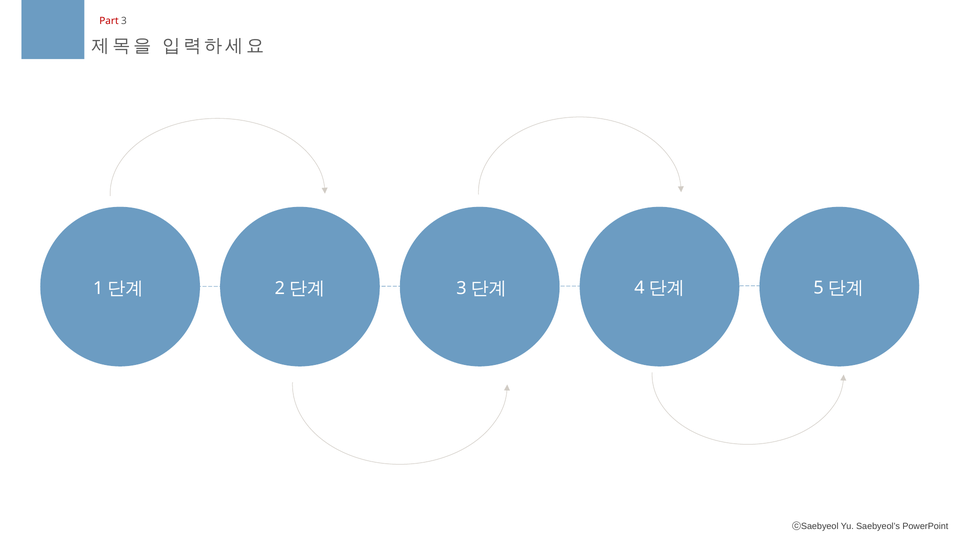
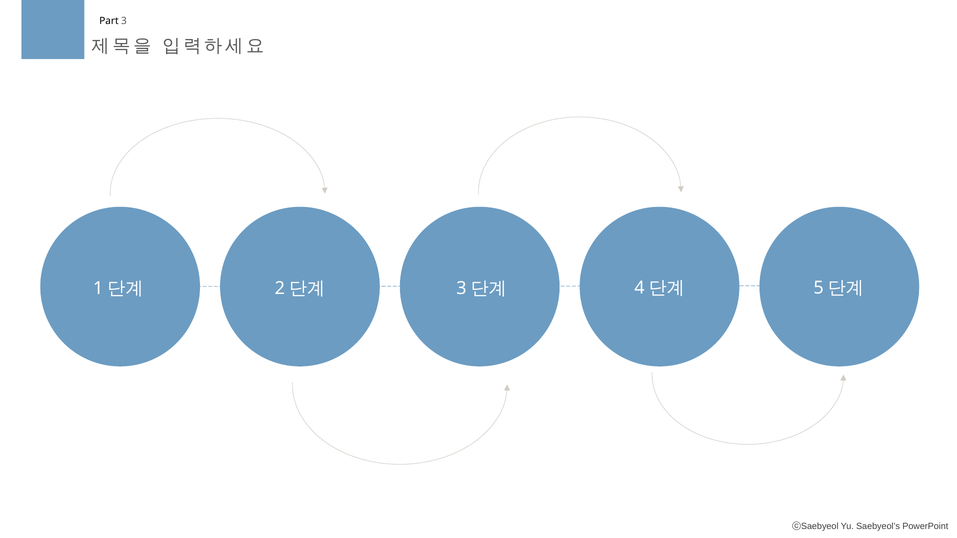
Part colour: red -> black
